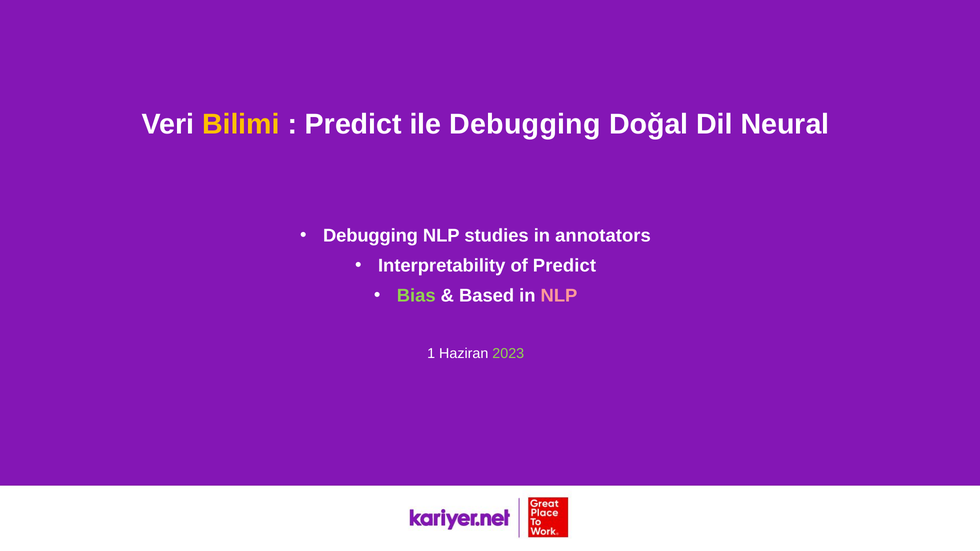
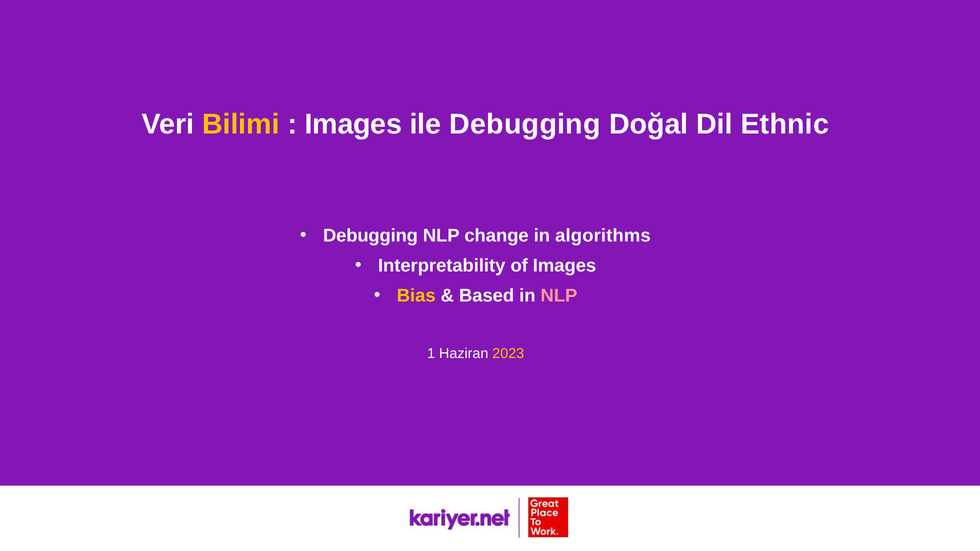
Predict at (353, 125): Predict -> Images
Neural: Neural -> Ethnic
studies: studies -> change
annotators: annotators -> algorithms
of Predict: Predict -> Images
Bias colour: light green -> yellow
2023 colour: light green -> yellow
